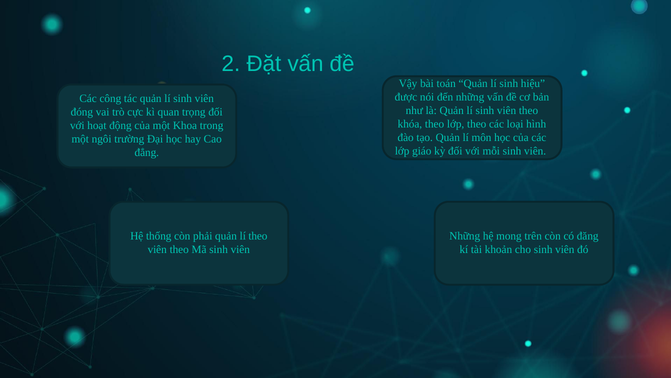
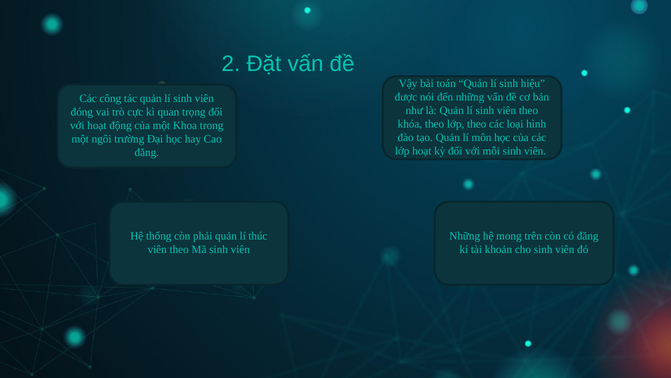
lớp giáo: giáo -> hoạt
lí theo: theo -> thúc
